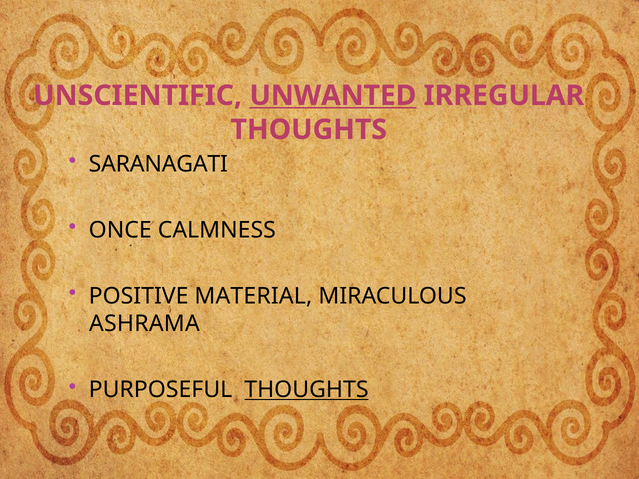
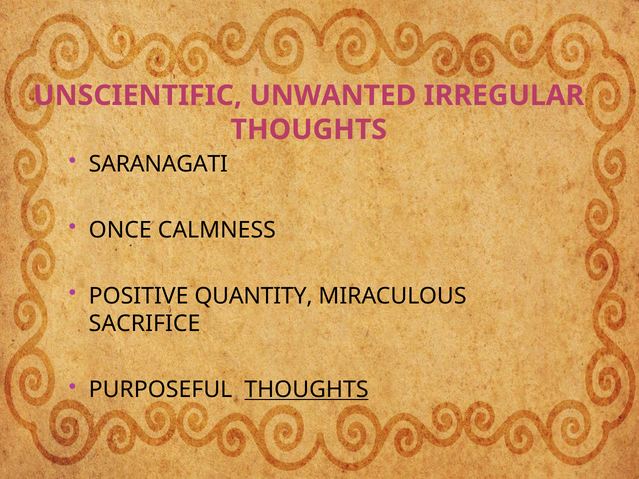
UNWANTED underline: present -> none
MATERIAL: MATERIAL -> QUANTITY
ASHRAMA: ASHRAMA -> SACRIFICE
